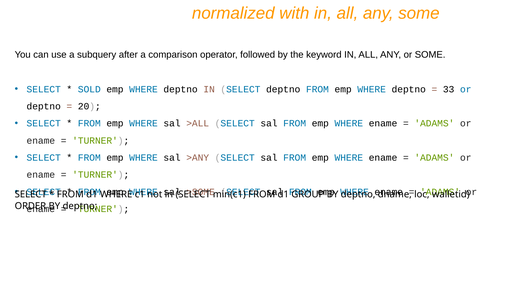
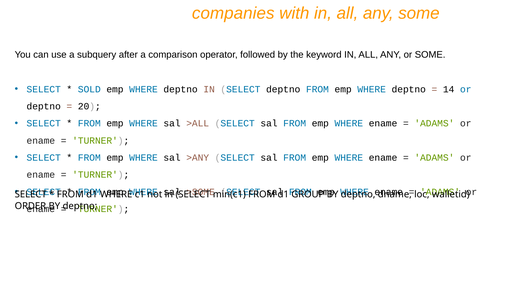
normalized: normalized -> companies
33: 33 -> 14
